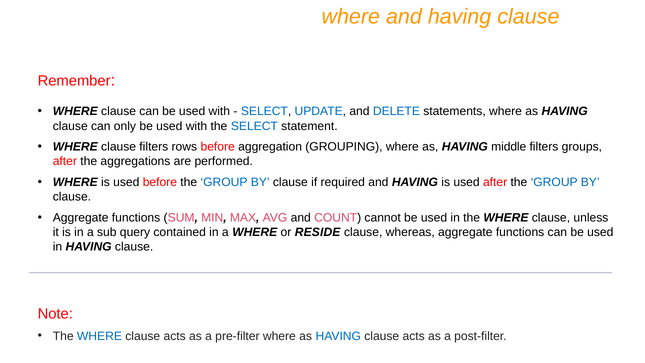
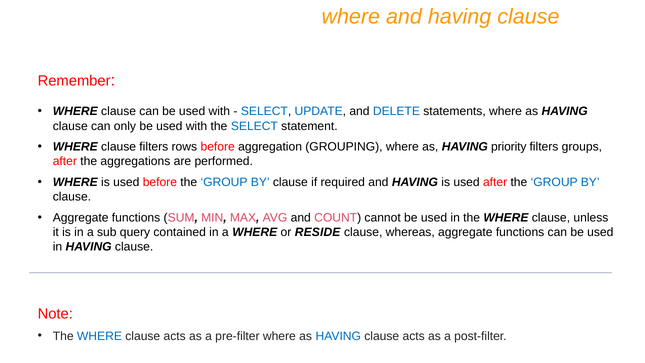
middle: middle -> priority
